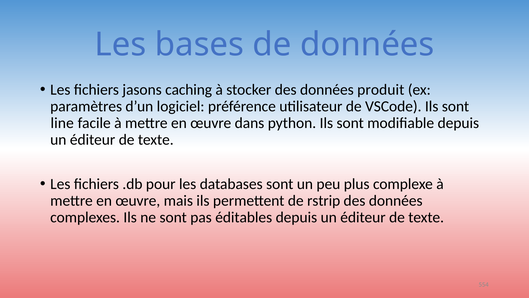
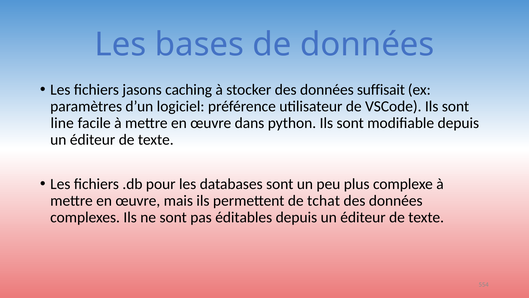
produit: produit -> suffisait
rstrip: rstrip -> tchat
